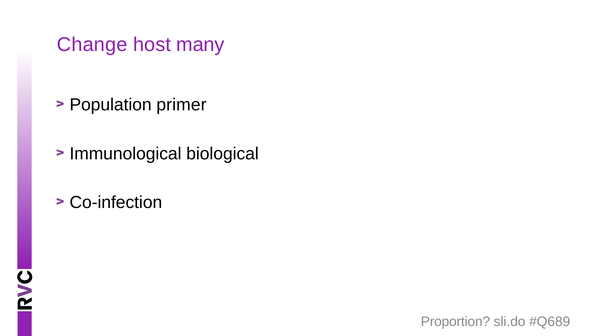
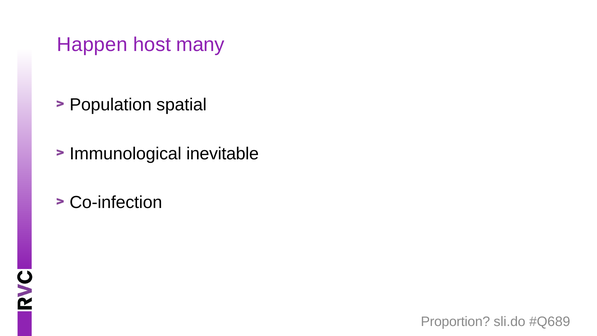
Change: Change -> Happen
primer: primer -> spatial
biological: biological -> inevitable
